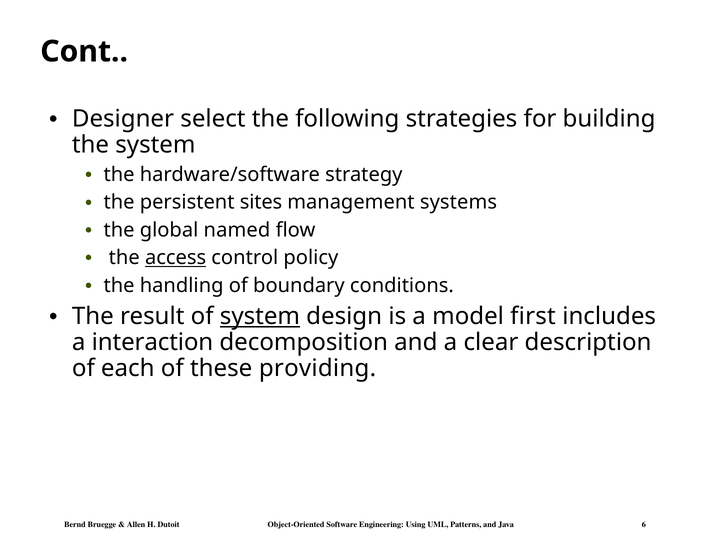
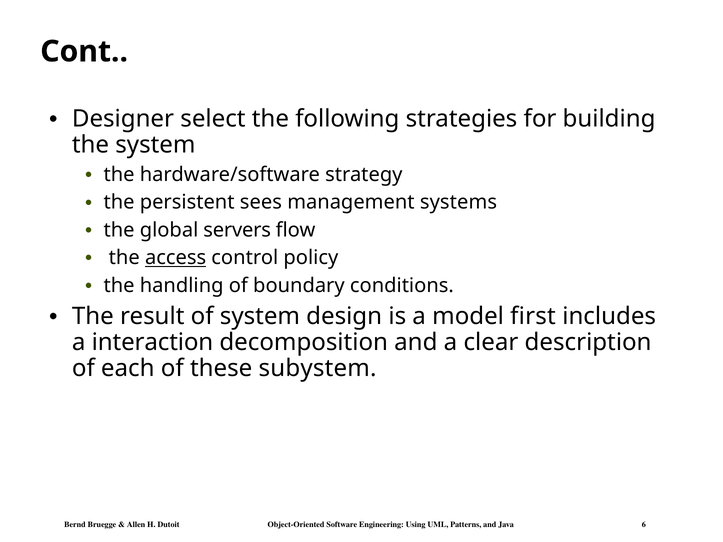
sites: sites -> sees
named: named -> servers
system at (260, 317) underline: present -> none
providing: providing -> subystem
